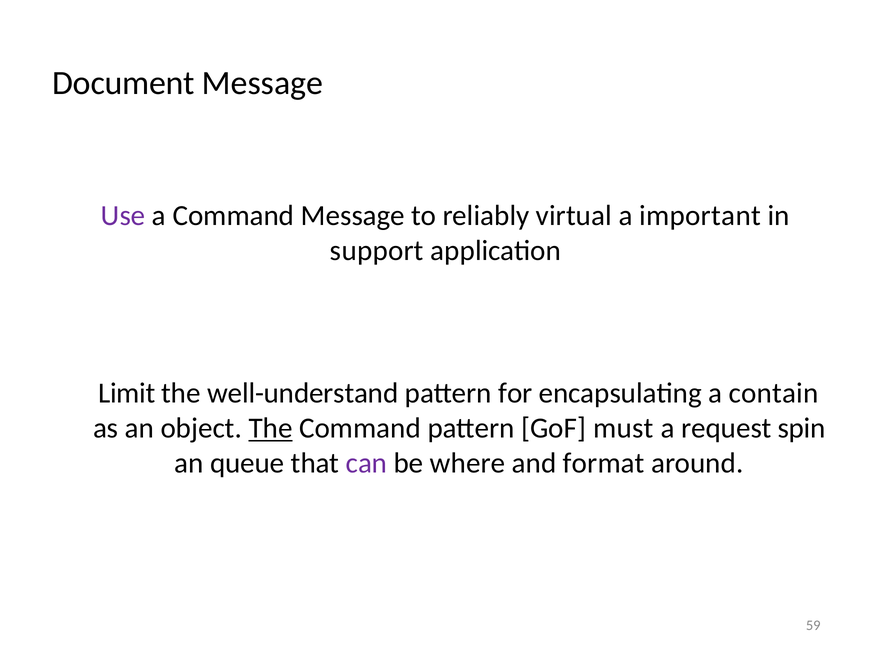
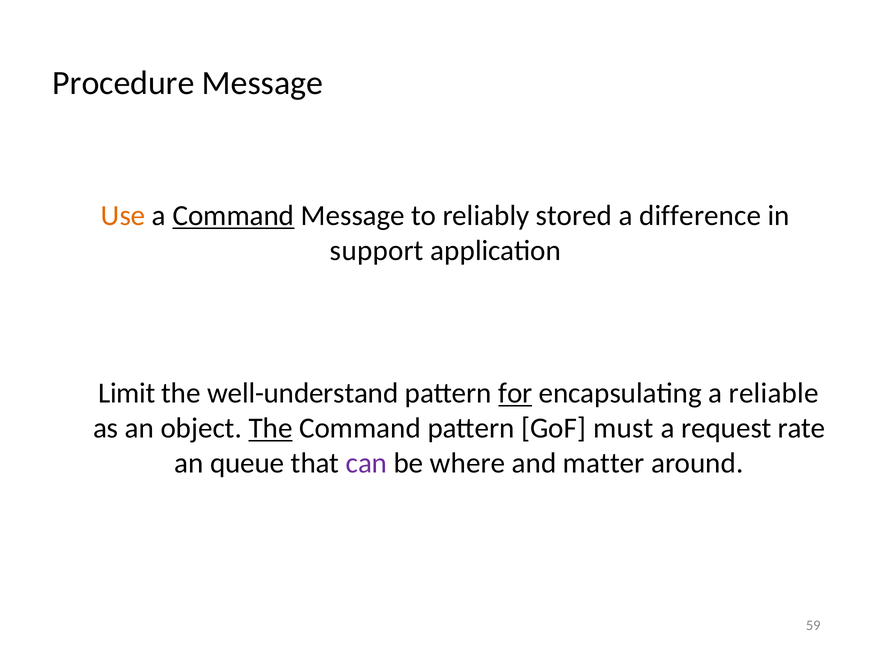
Document: Document -> Procedure
Use colour: purple -> orange
Command at (233, 216) underline: none -> present
virtual: virtual -> stored
important: important -> difference
for underline: none -> present
contain: contain -> reliable
spin: spin -> rate
format: format -> matter
